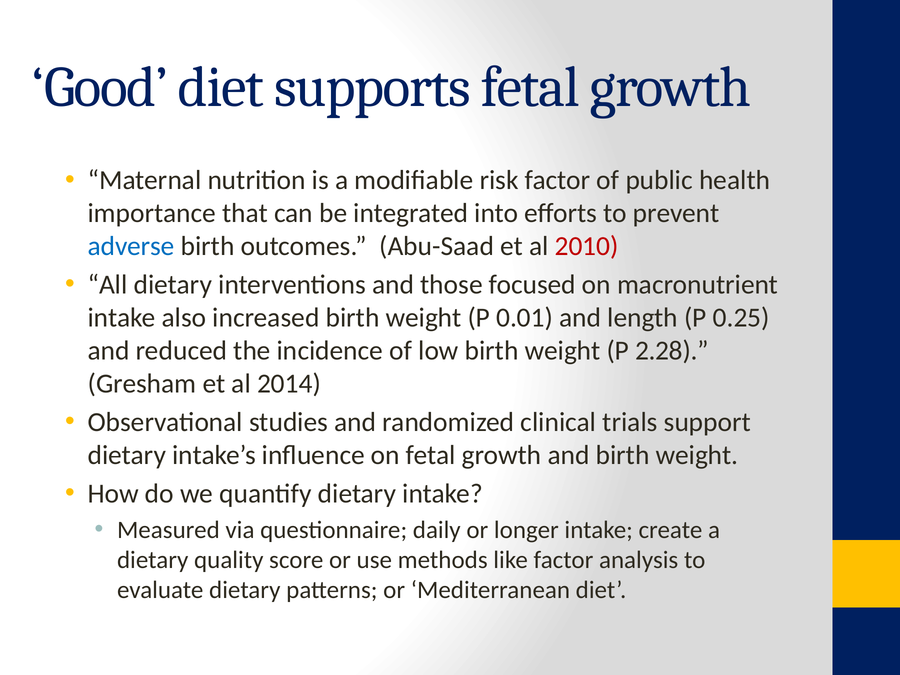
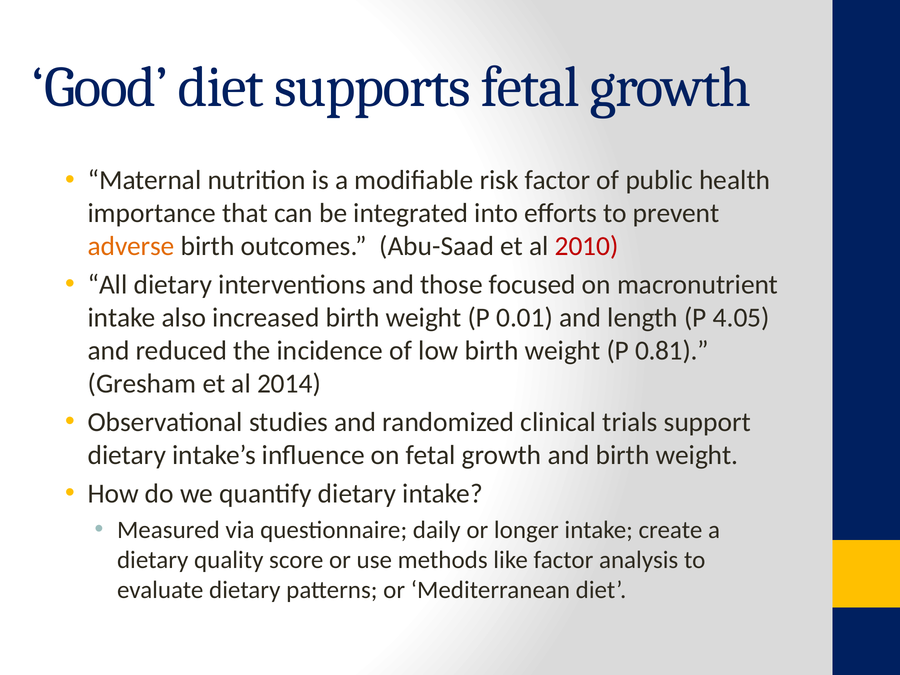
adverse colour: blue -> orange
0.25: 0.25 -> 4.05
2.28: 2.28 -> 0.81
